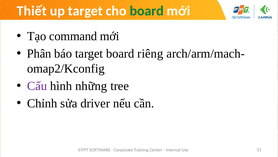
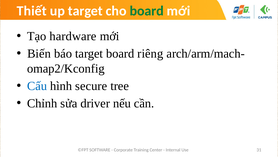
command: command -> hardware
Phân: Phân -> Biến
Cấu colour: purple -> blue
những: những -> secure
